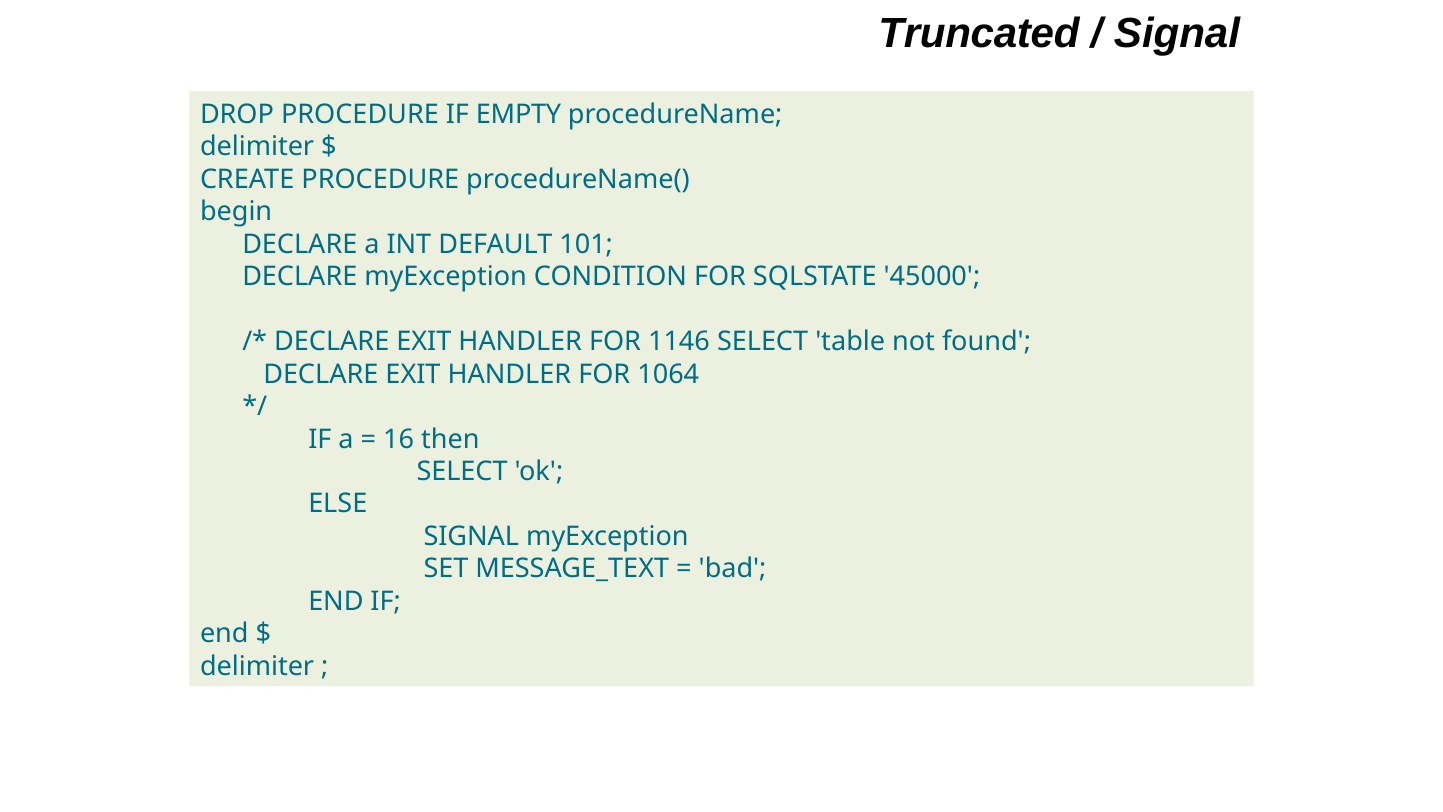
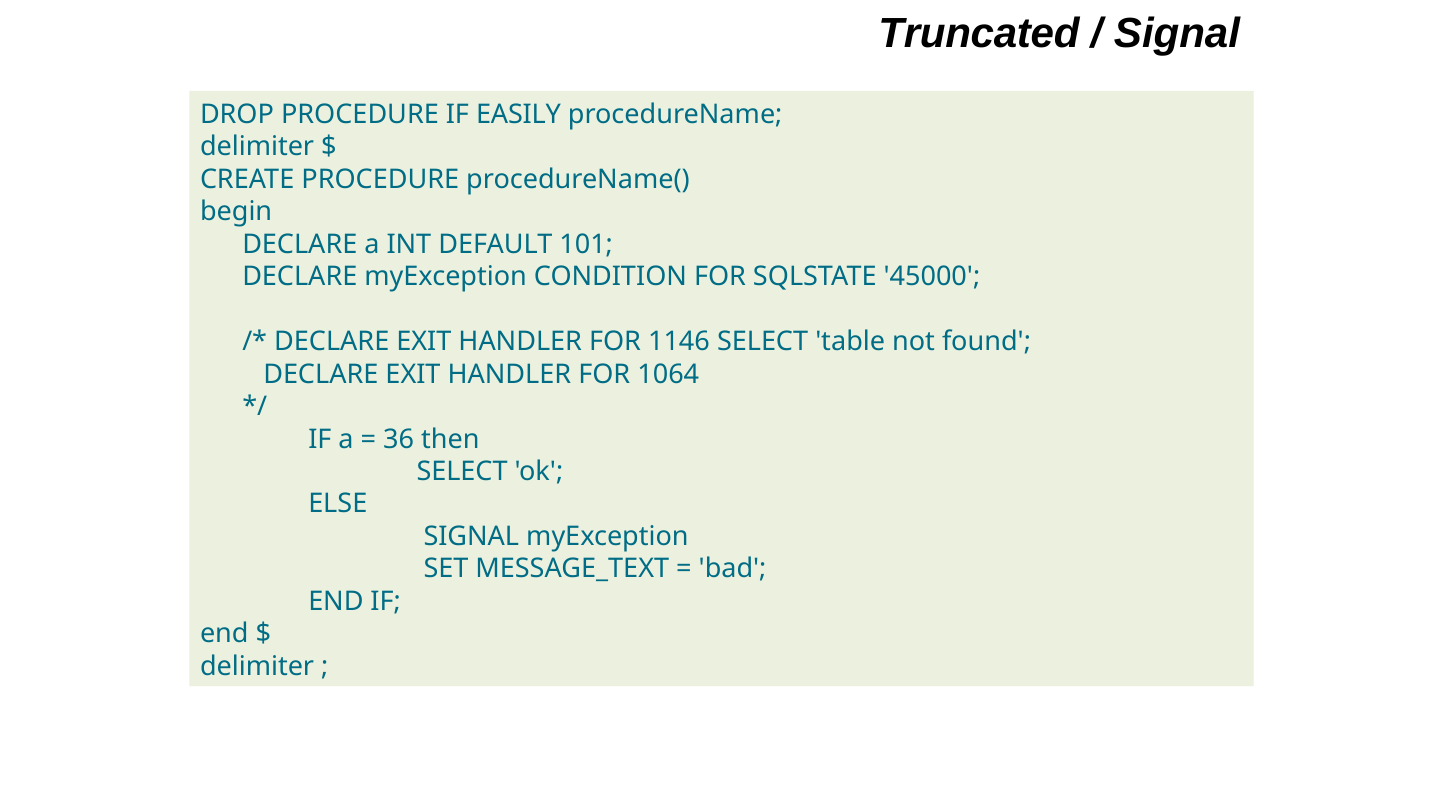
EMPTY: EMPTY -> EASILY
16: 16 -> 36
